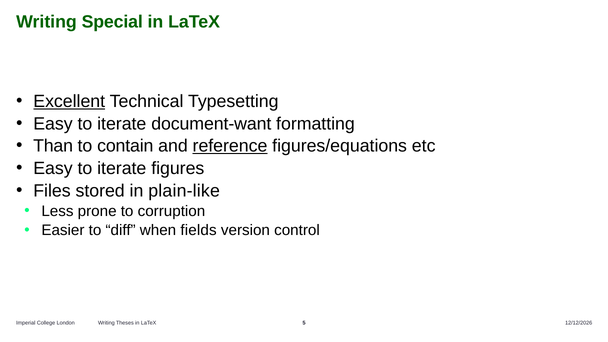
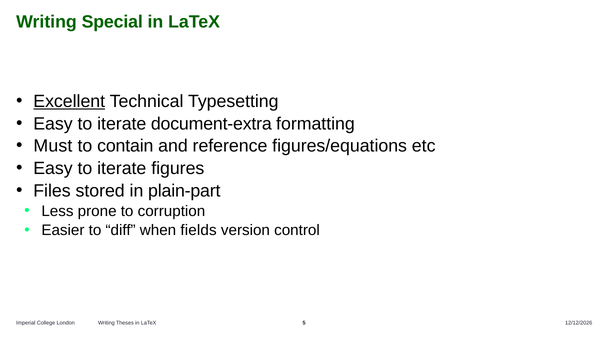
document-want: document-want -> document-extra
Than: Than -> Must
reference underline: present -> none
plain-like: plain-like -> plain-part
